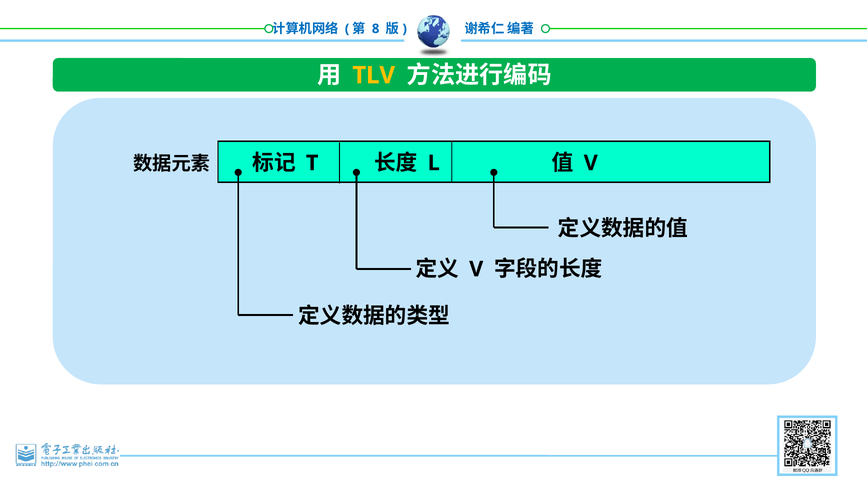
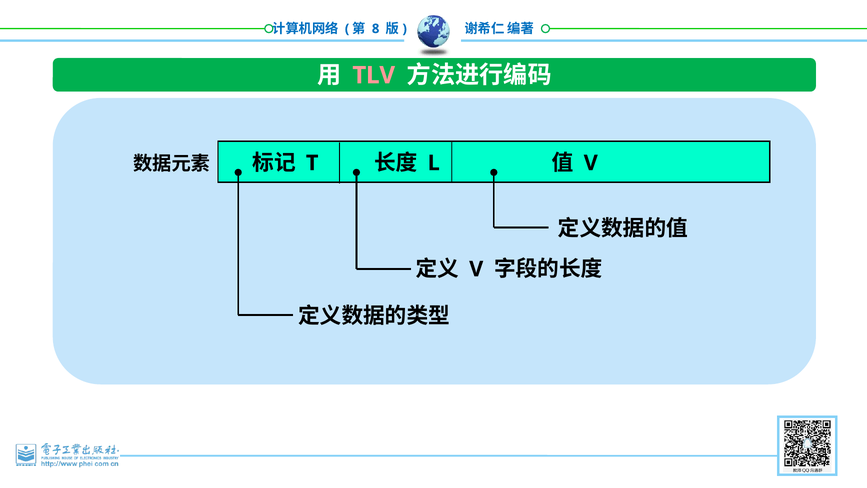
TLV colour: yellow -> pink
